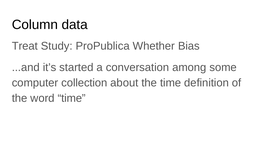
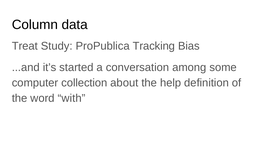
Whether: Whether -> Tracking
the time: time -> help
word time: time -> with
